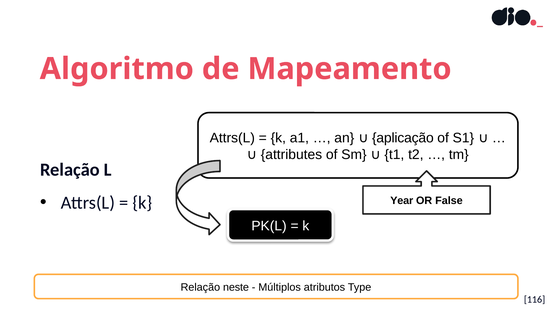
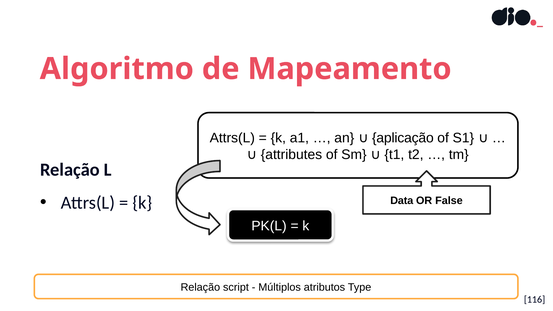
Year: Year -> Data
neste: neste -> script
